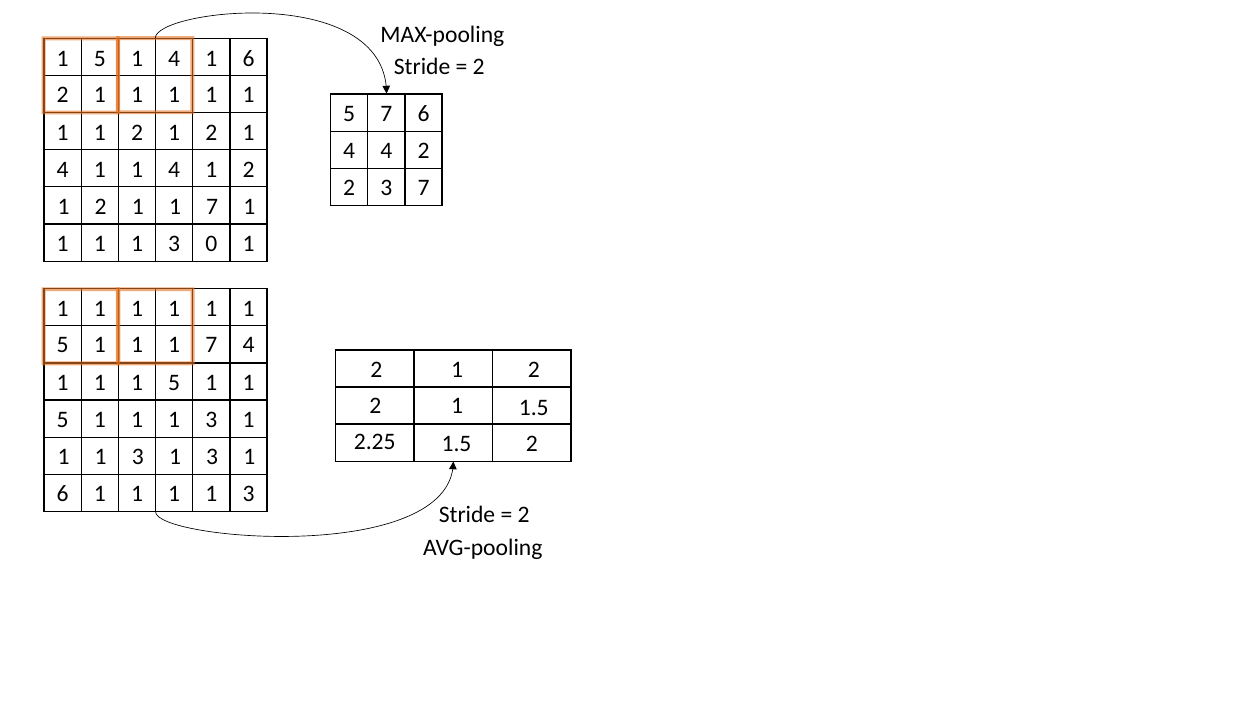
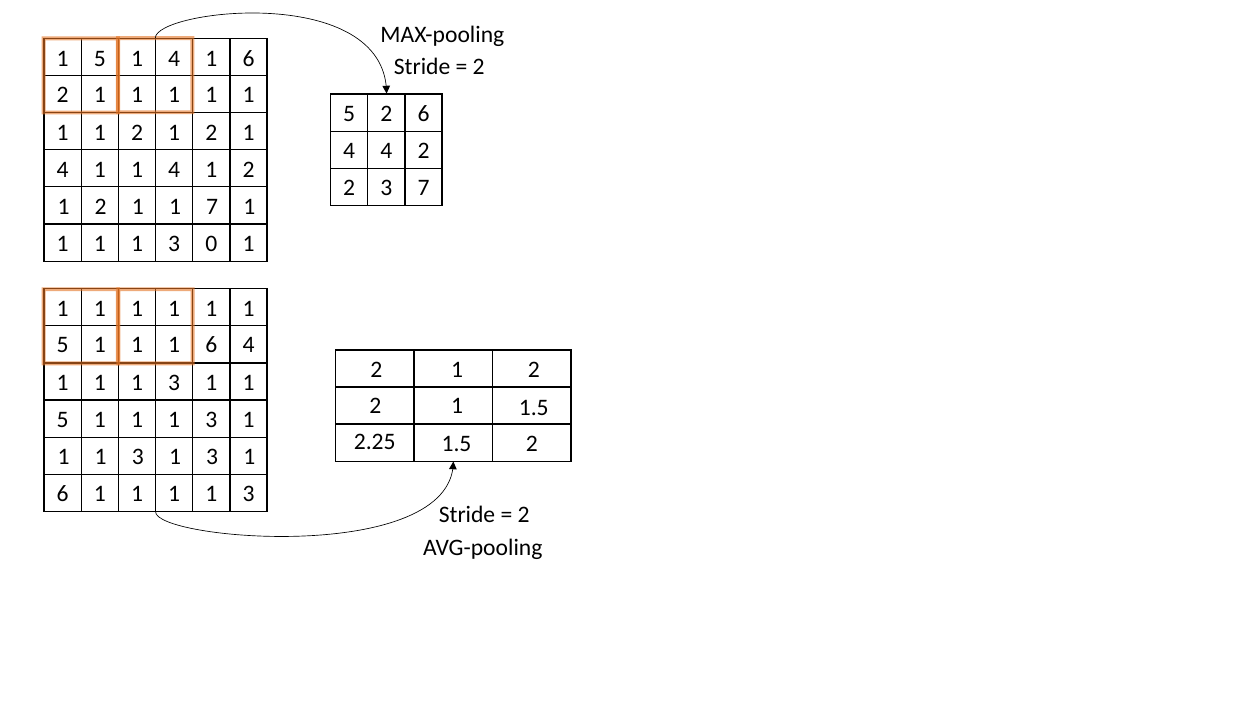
5 7: 7 -> 2
7 at (211, 345): 7 -> 6
5 at (174, 383): 5 -> 3
